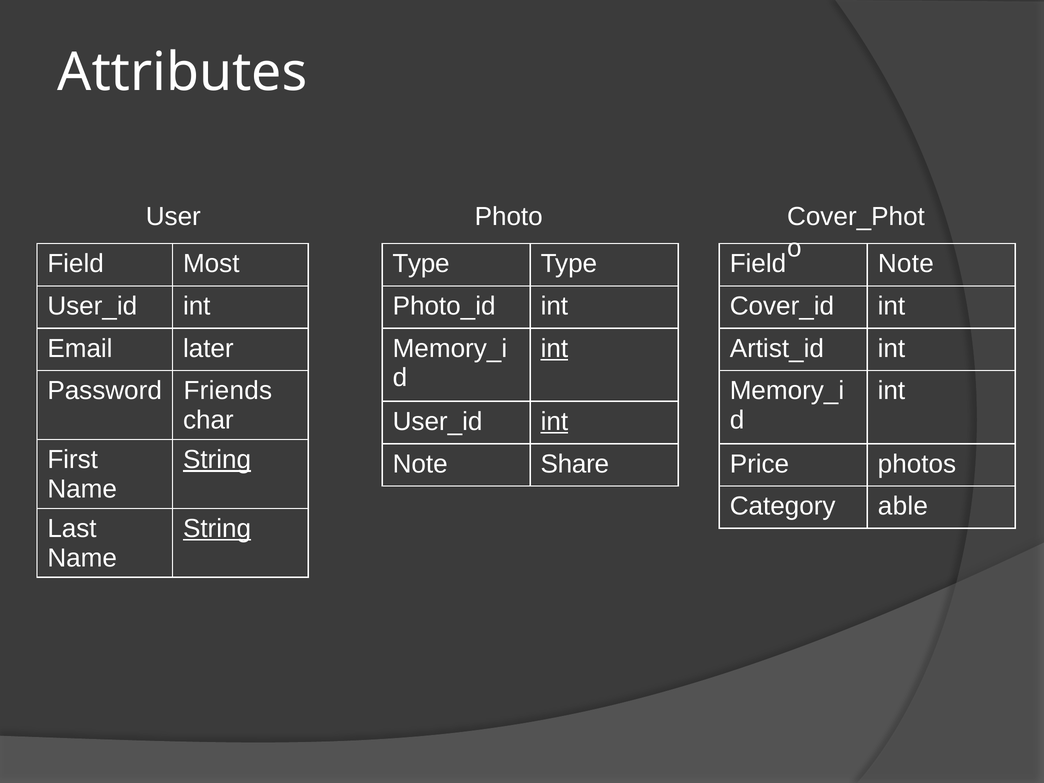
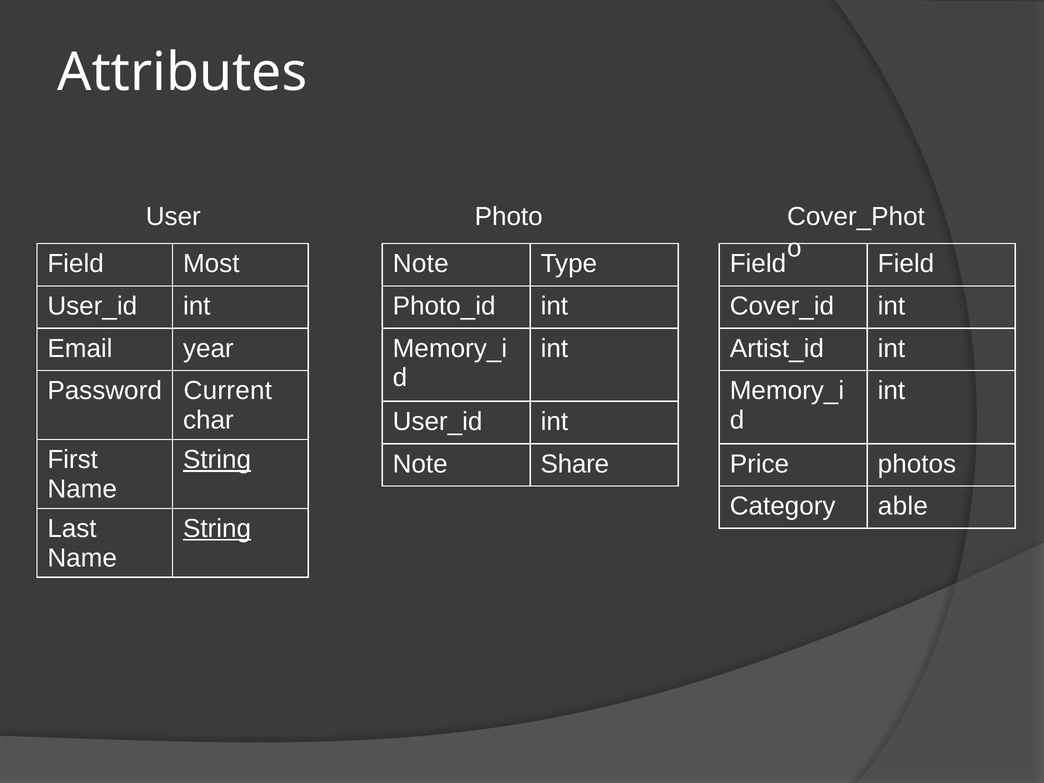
Type at (421, 264): Type -> Note
Field Note: Note -> Field
later: later -> year
int at (554, 348) underline: present -> none
Friends: Friends -> Current
int at (554, 422) underline: present -> none
